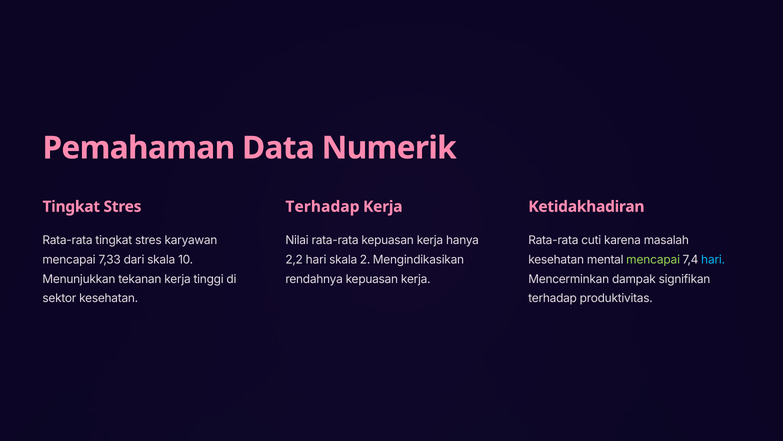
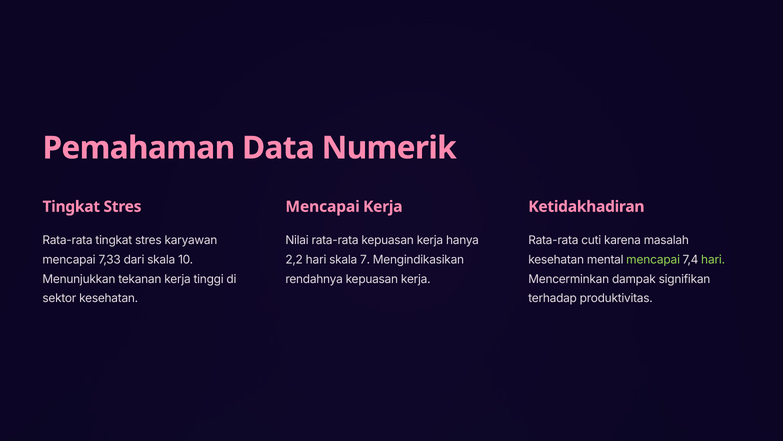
Terhadap at (322, 206): Terhadap -> Mencapai
2: 2 -> 7
hari at (713, 259) colour: light blue -> light green
